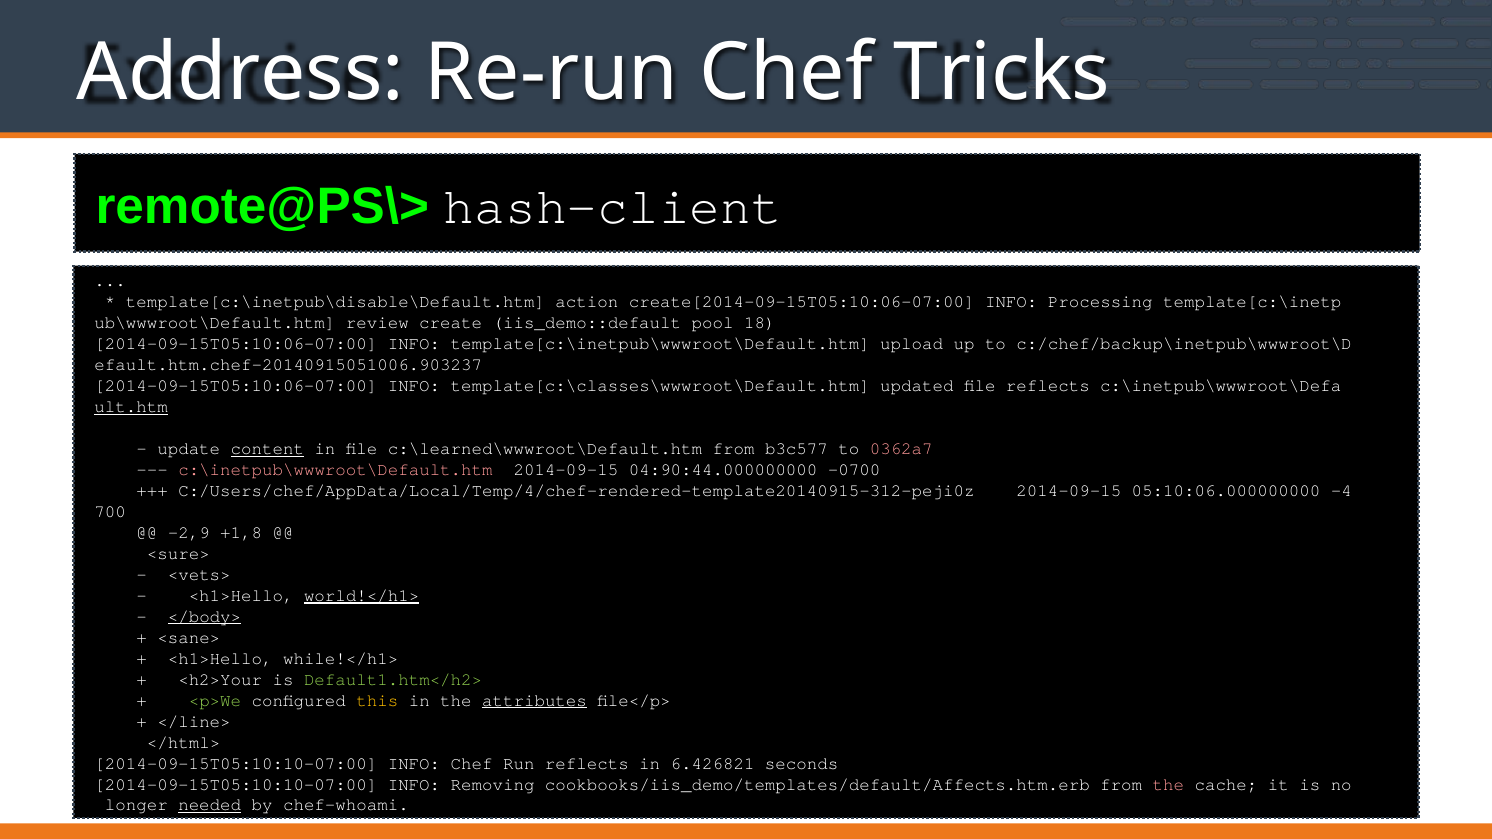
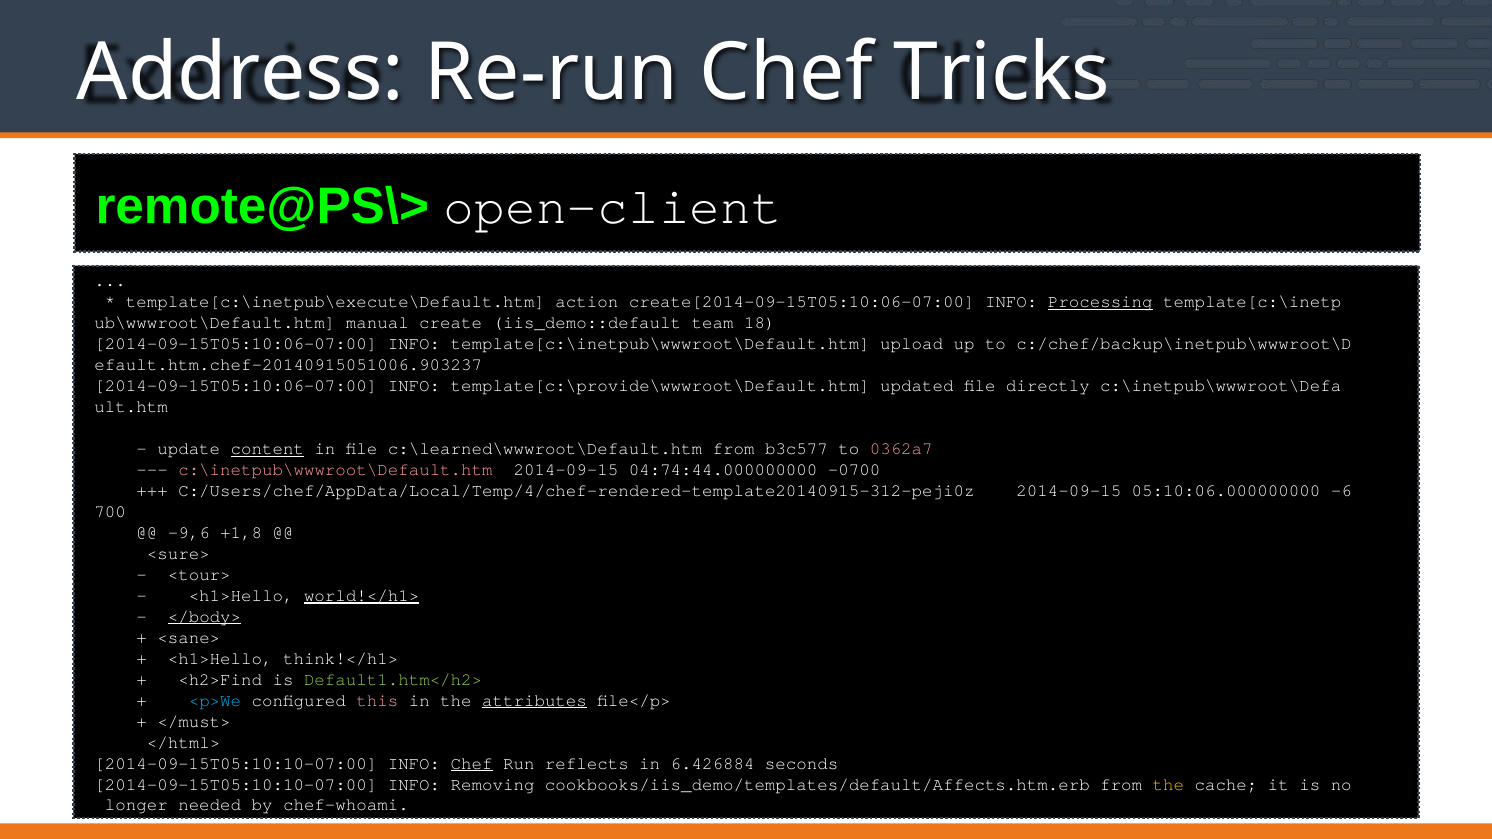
hash-client: hash-client -> open-client
template[c:\inetpub\disable\Default.htm: template[c:\inetpub\disable\Default.htm -> template[c:\inetpub\execute\Default.htm
Processing underline: none -> present
review: review -> manual
pool: pool -> team
template[c:\classes\wwwroot\Default.htm: template[c:\classes\wwwroot\Default.htm -> template[c:\provide\wwwroot\Default.htm
file reflects: reflects -> directly
ult.htm underline: present -> none
04:90:44.000000000: 04:90:44.000000000 -> 04:74:44.000000000
-4: -4 -> -6
-2,9: -2,9 -> -9,6
<vets>: <vets> -> <tour>
while!</h1>: while!</h1> -> think!</h1>
<h2>Your: <h2>Your -> <h2>Find
<p>We colour: light green -> light blue
this colour: yellow -> pink
</line>: </line> -> </must>
Chef at (472, 763) underline: none -> present
6.426821: 6.426821 -> 6.426884
the at (1168, 784) colour: pink -> yellow
needed underline: present -> none
